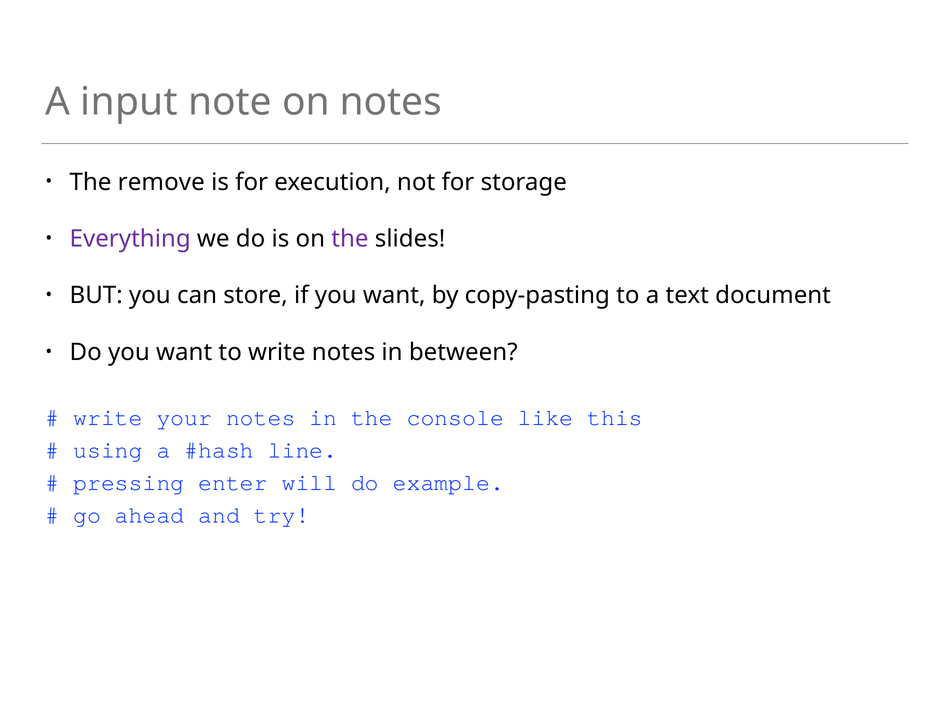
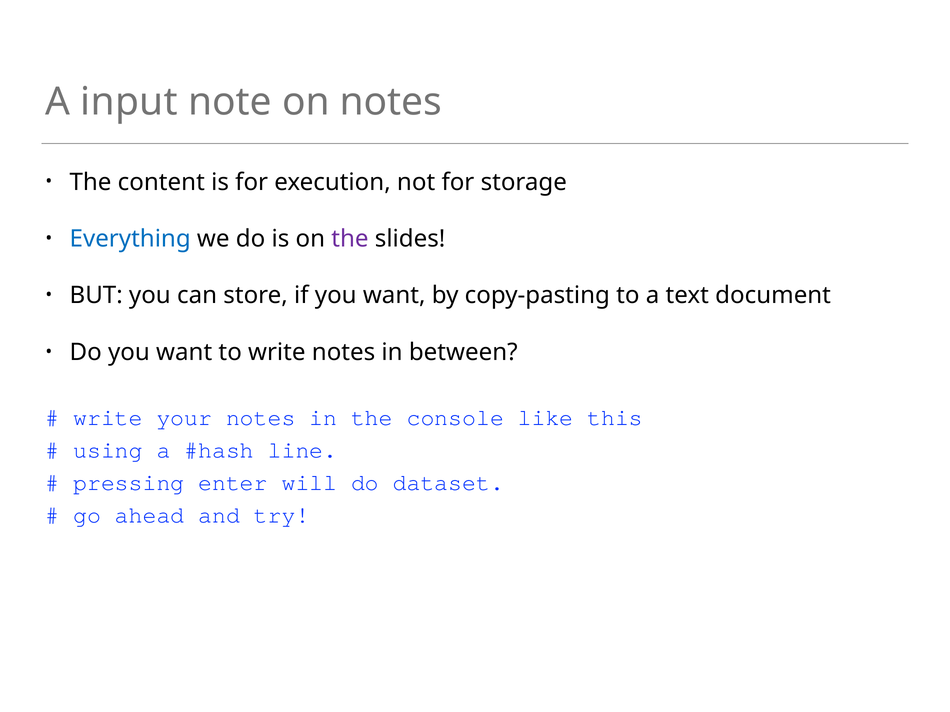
remove: remove -> content
Everything colour: purple -> blue
example: example -> dataset
